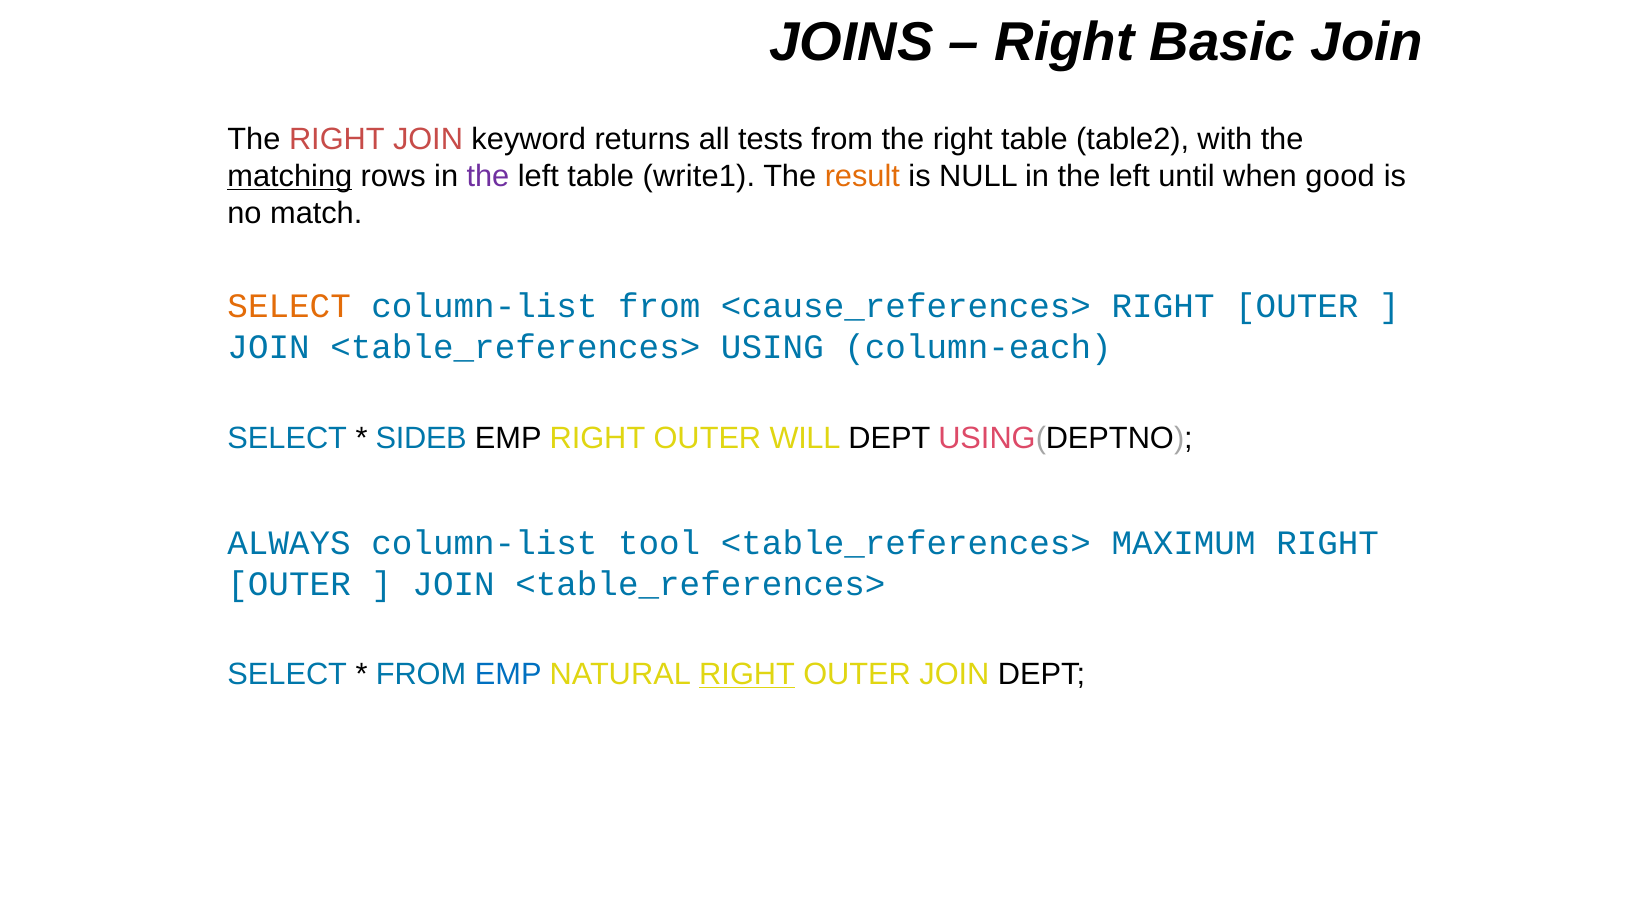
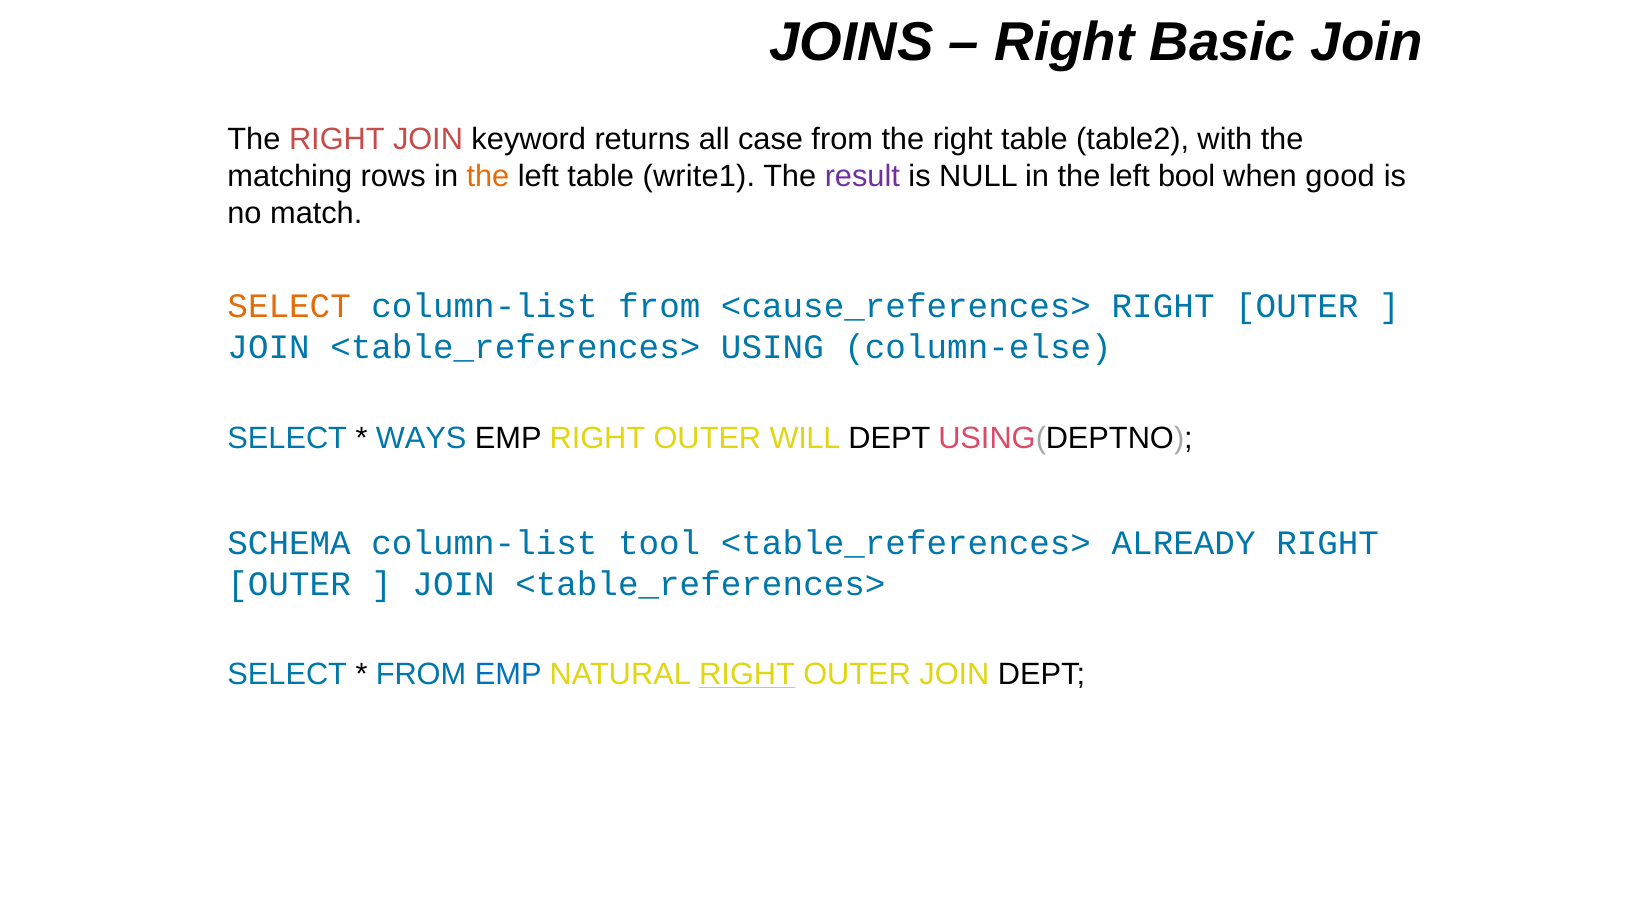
tests: tests -> case
matching underline: present -> none
the at (488, 176) colour: purple -> orange
result colour: orange -> purple
until: until -> bool
column-each: column-each -> column-else
SIDEB: SIDEB -> WAYS
ALWAYS: ALWAYS -> SCHEMA
MAXIMUM: MAXIMUM -> ALREADY
